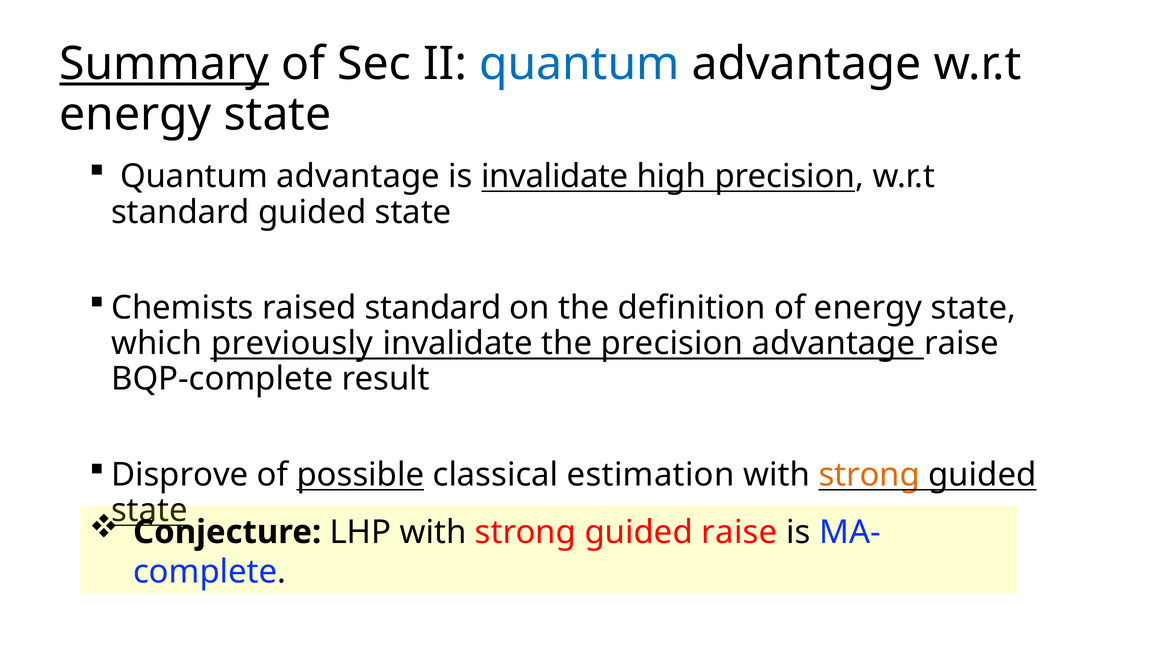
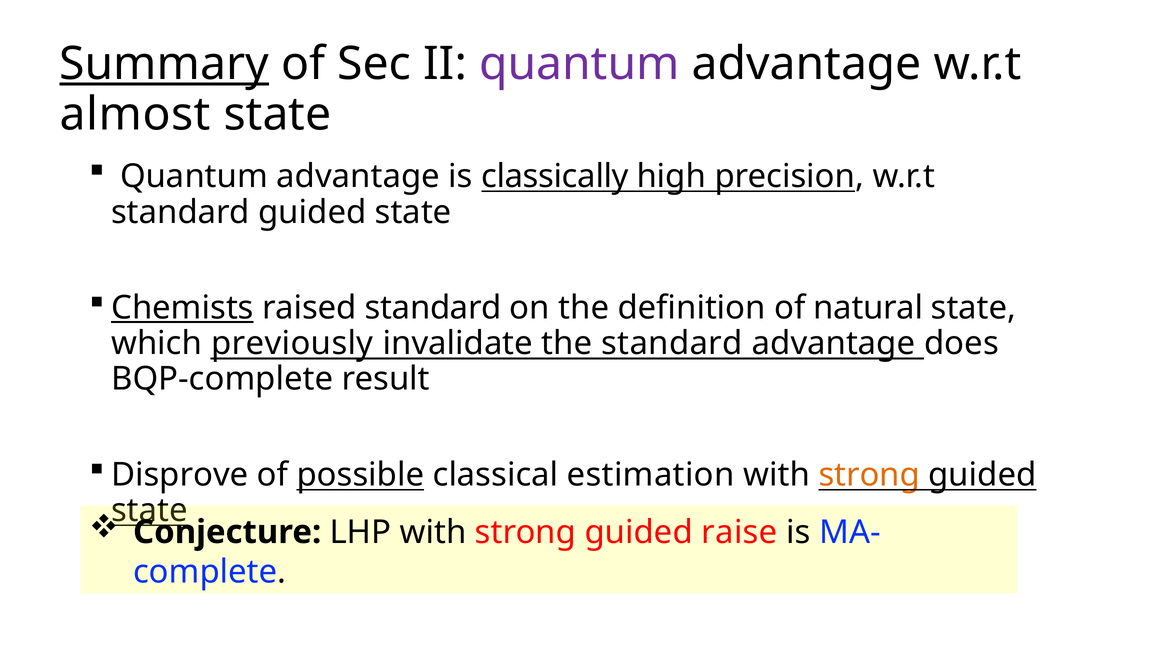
quantum at (579, 64) colour: blue -> purple
energy at (135, 114): energy -> almost
is invalidate: invalidate -> classically
Chemists underline: none -> present
of energy: energy -> natural
the precision: precision -> standard
advantage raise: raise -> does
